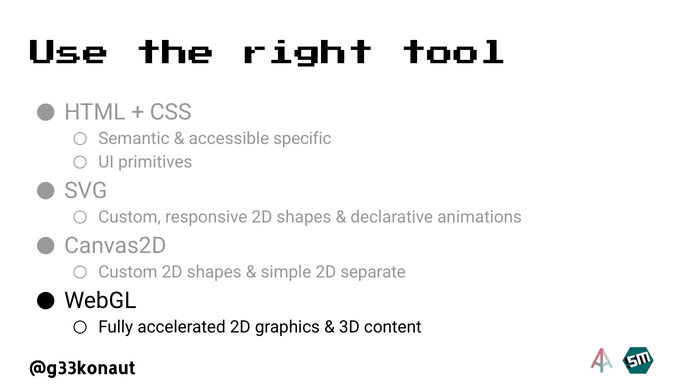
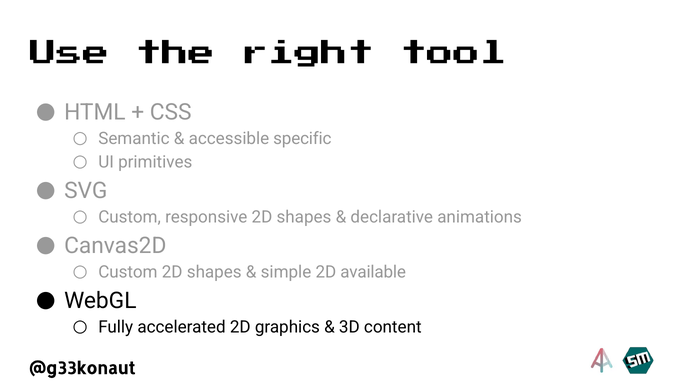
separate: separate -> available
